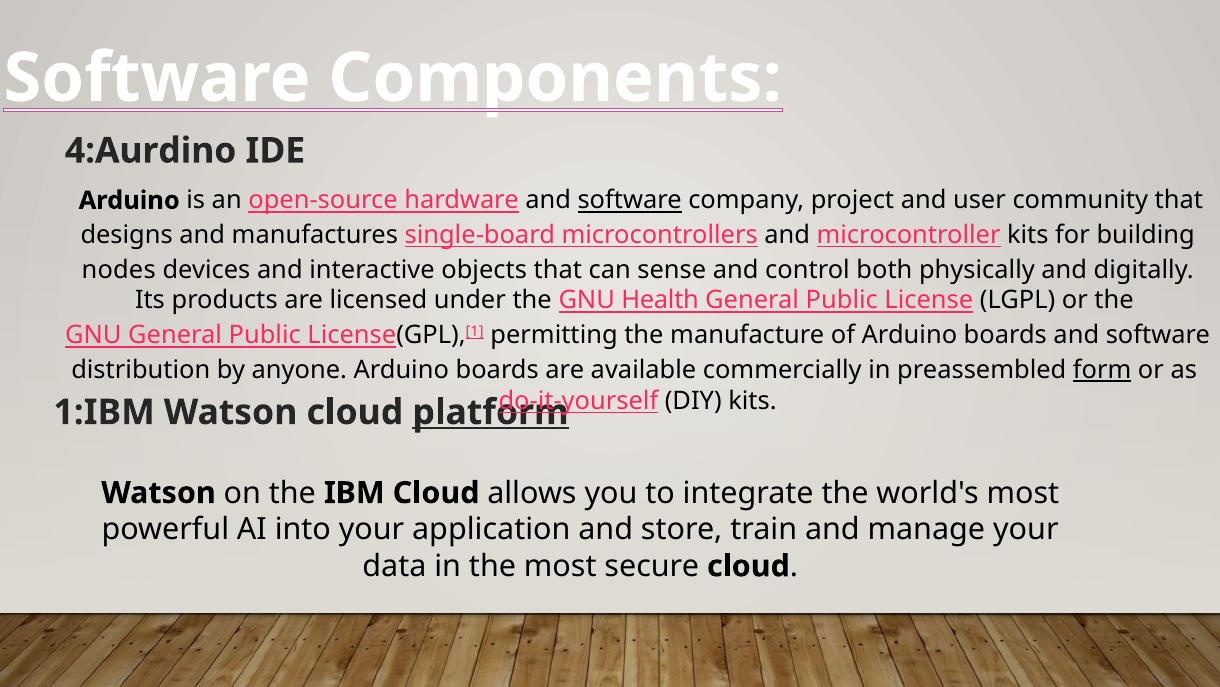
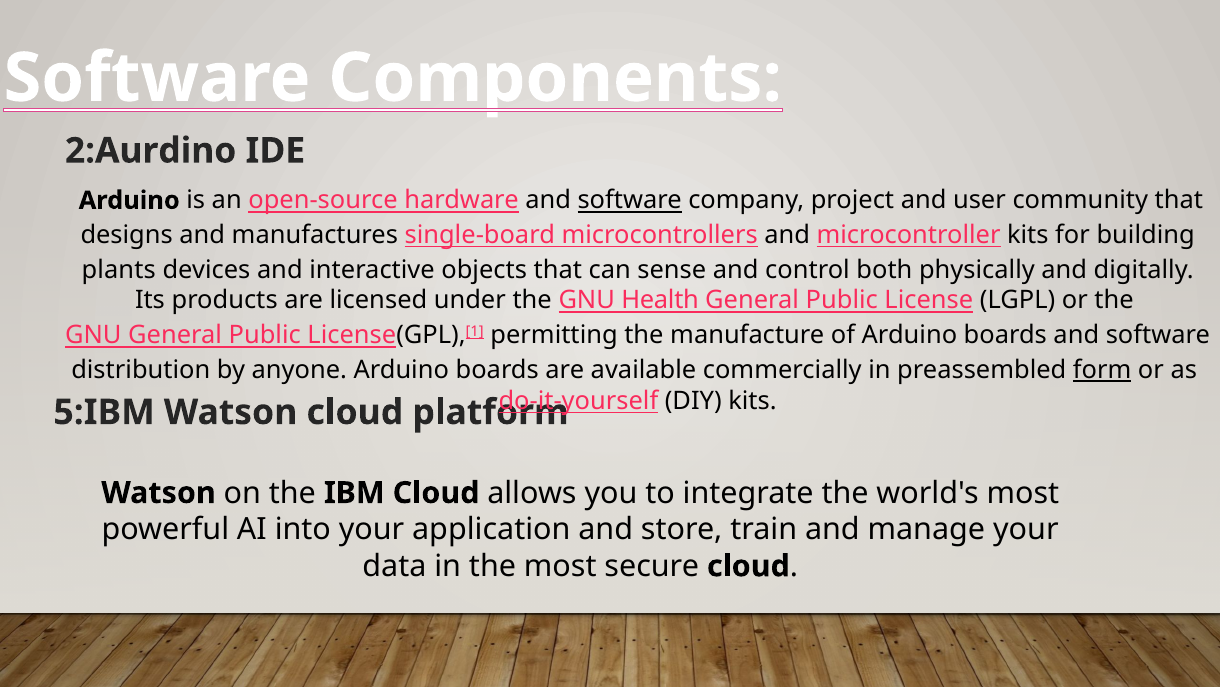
4:Aurdino: 4:Aurdino -> 2:Aurdino
nodes: nodes -> plants
1:IBM: 1:IBM -> 5:IBM
platform underline: present -> none
